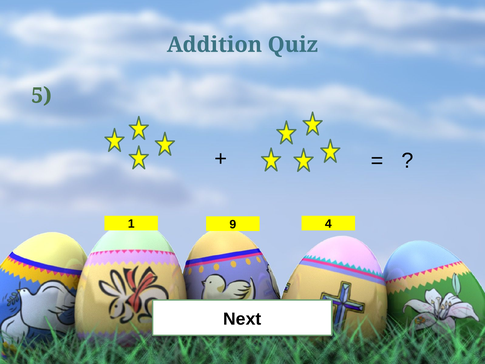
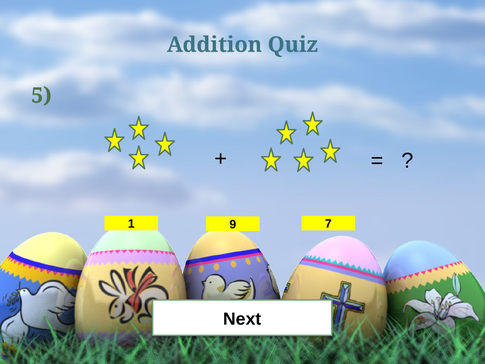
4: 4 -> 7
